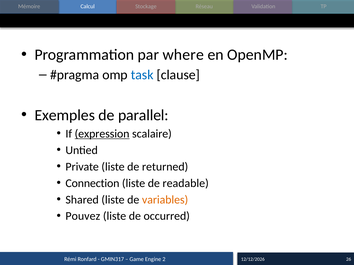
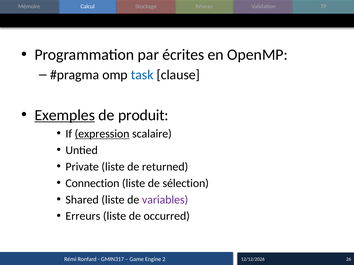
where: where -> écrites
Exemples underline: none -> present
parallel: parallel -> produit
readable: readable -> sélection
variables colour: orange -> purple
Pouvez: Pouvez -> Erreurs
